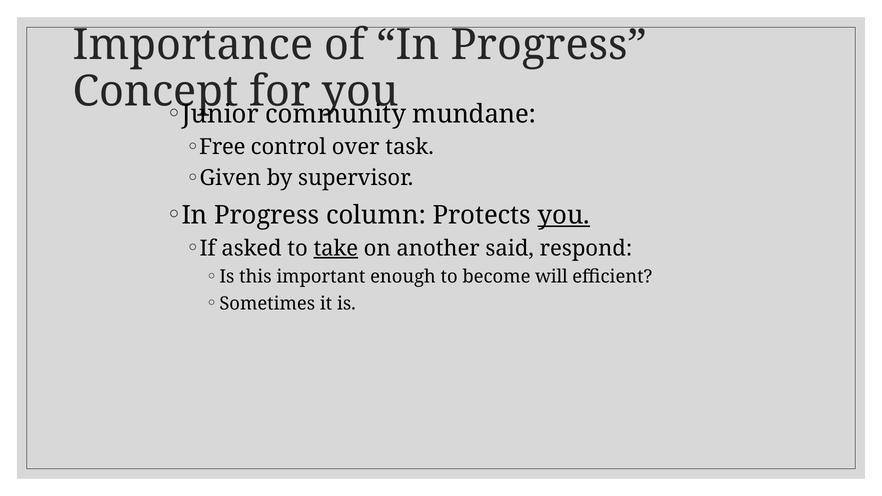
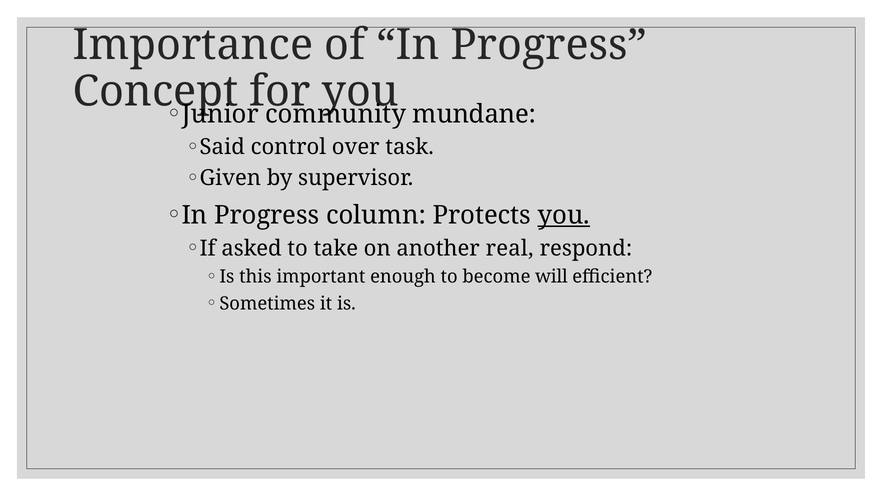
Free: Free -> Said
take underline: present -> none
said: said -> real
